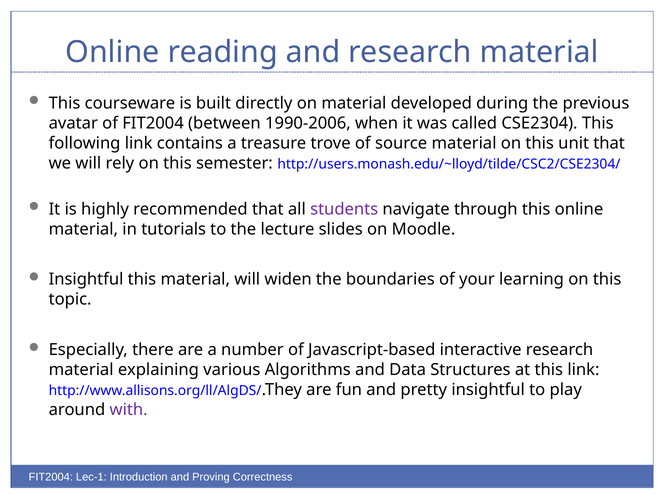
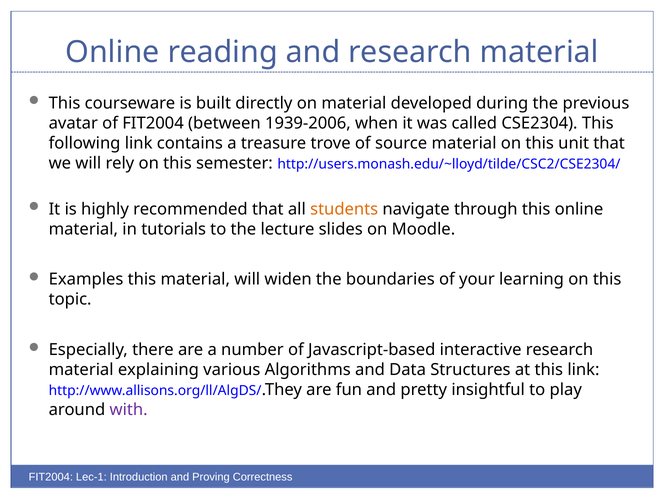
1990-2006: 1990-2006 -> 1939-2006
students colour: purple -> orange
Insightful at (86, 279): Insightful -> Examples
